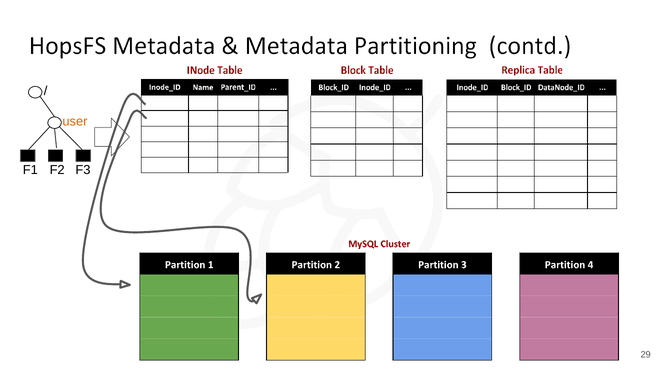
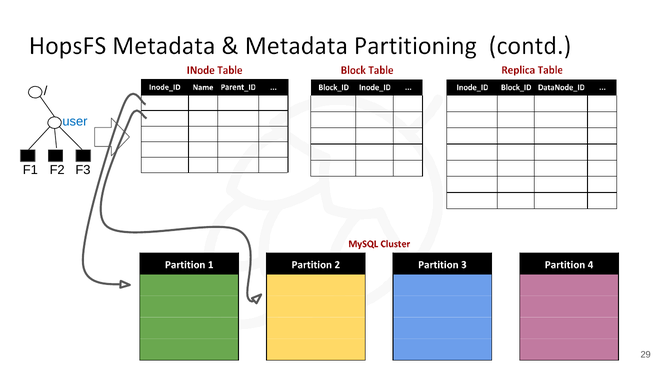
user colour: orange -> blue
